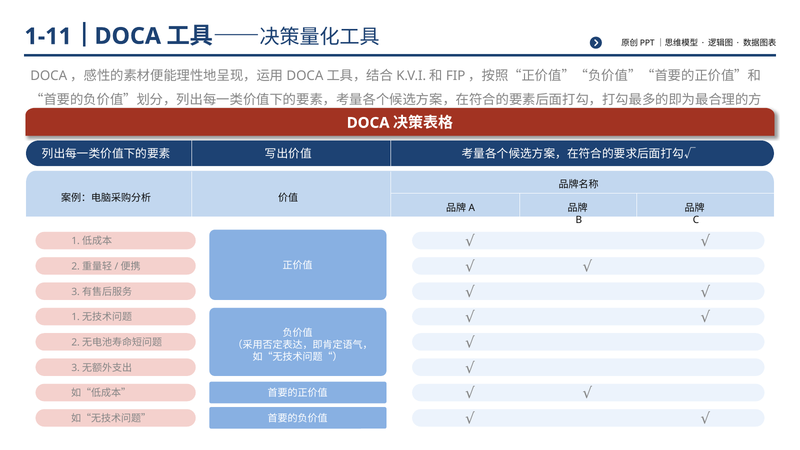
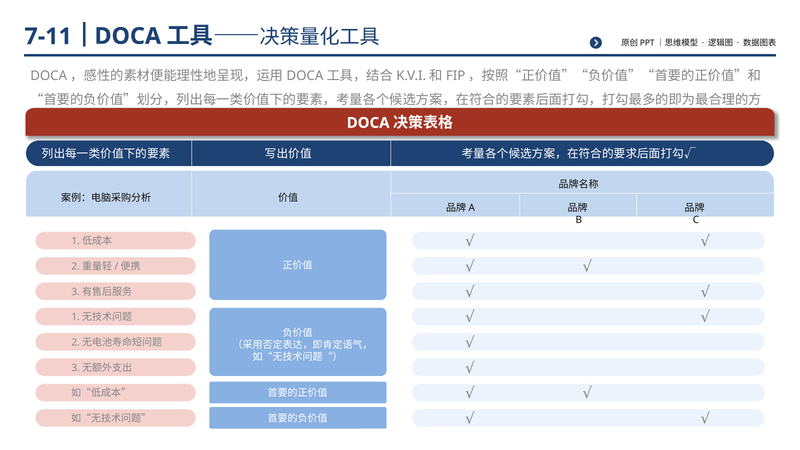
1-11: 1-11 -> 7-11
